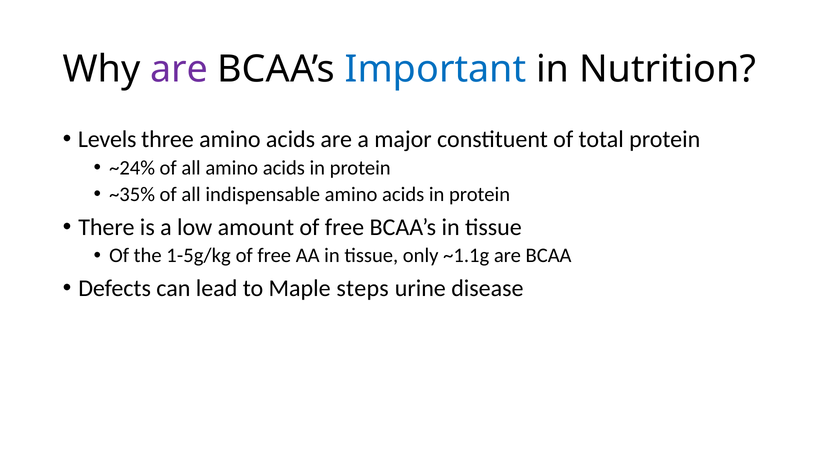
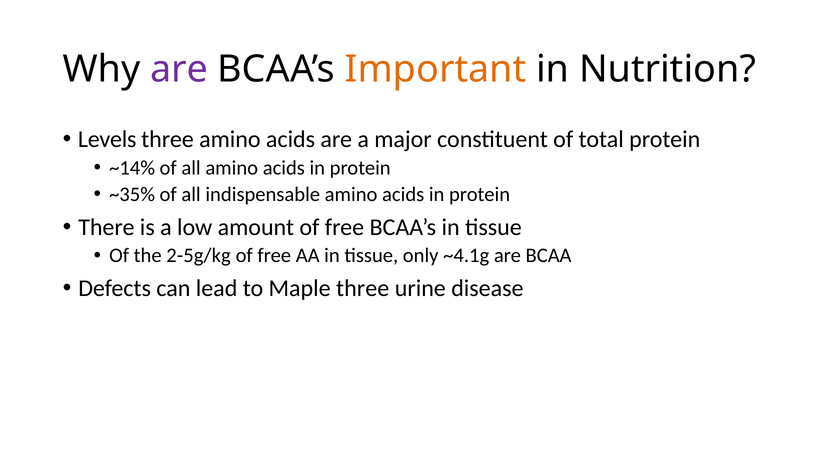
Important colour: blue -> orange
~24%: ~24% -> ~14%
1-5g/kg: 1-5g/kg -> 2-5g/kg
~1.1g: ~1.1g -> ~4.1g
Maple steps: steps -> three
